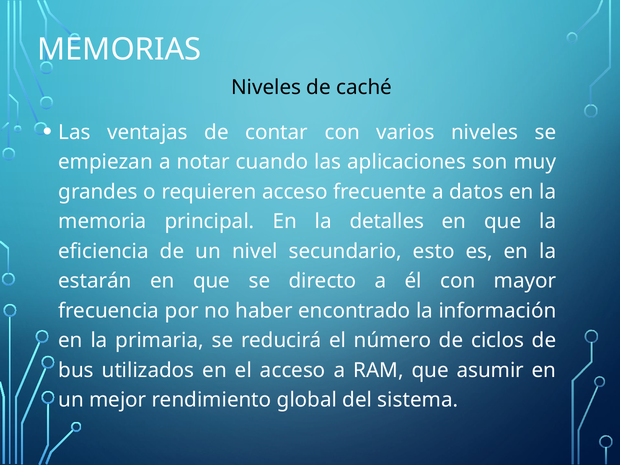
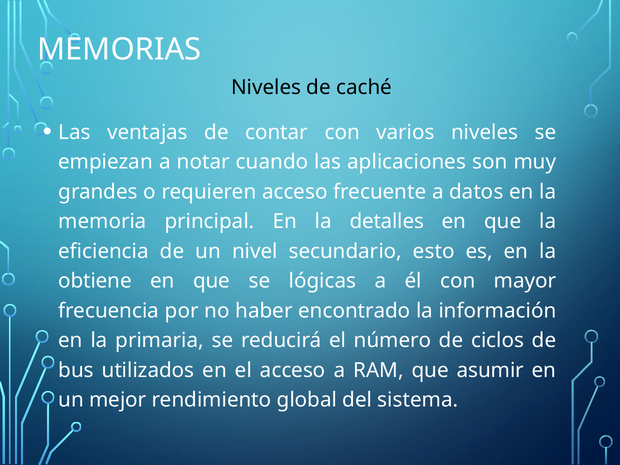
estarán: estarán -> obtiene
directo: directo -> lógicas
